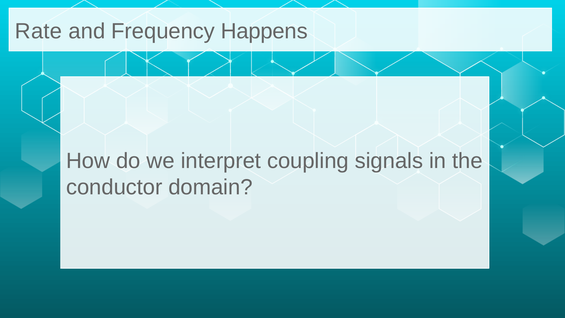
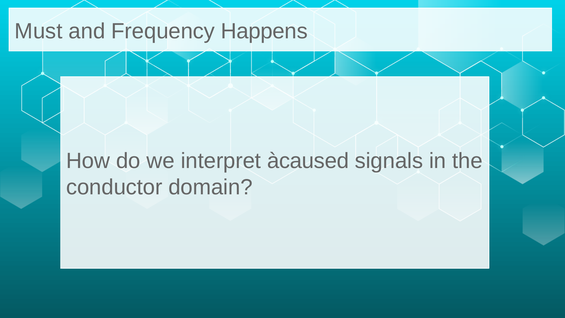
Rate: Rate -> Must
coupling: coupling -> àcaused
